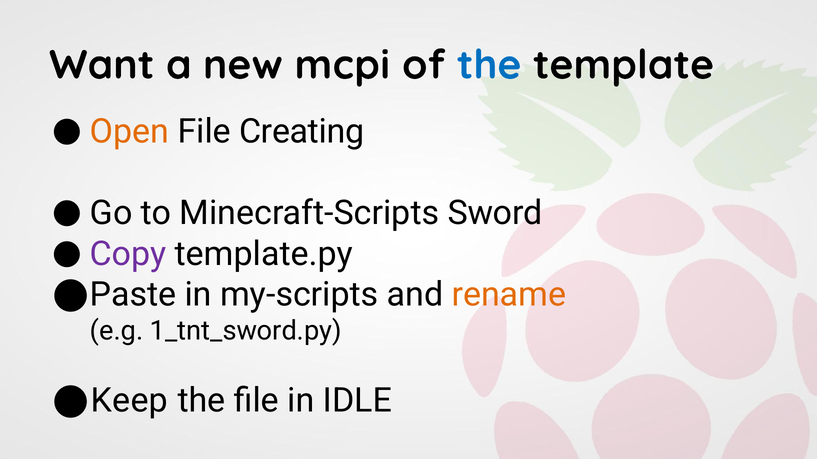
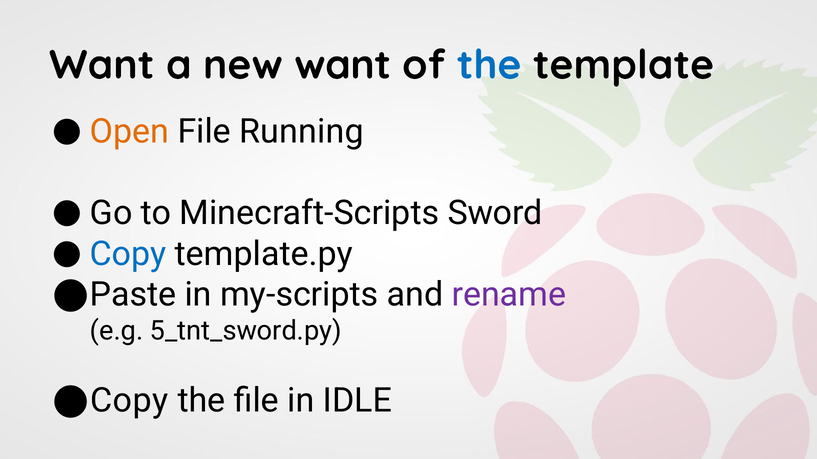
new mcpi: mcpi -> want
Creating: Creating -> Running
Copy at (128, 254) colour: purple -> blue
rename colour: orange -> purple
1_tnt_sword.py: 1_tnt_sword.py -> 5_tnt_sword.py
Keep at (129, 401): Keep -> Copy
